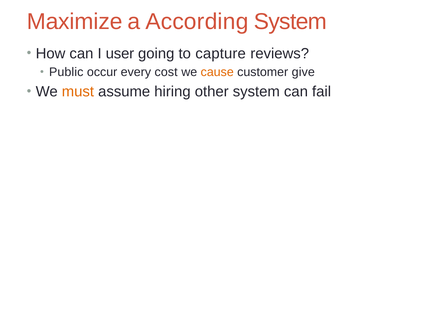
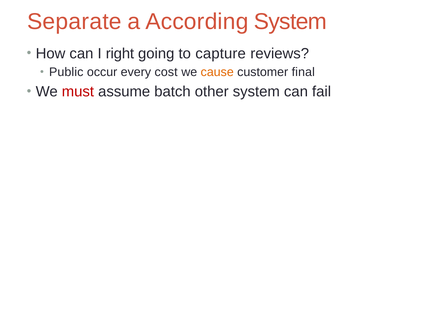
Maximize: Maximize -> Separate
user: user -> right
give: give -> final
must colour: orange -> red
hiring: hiring -> batch
